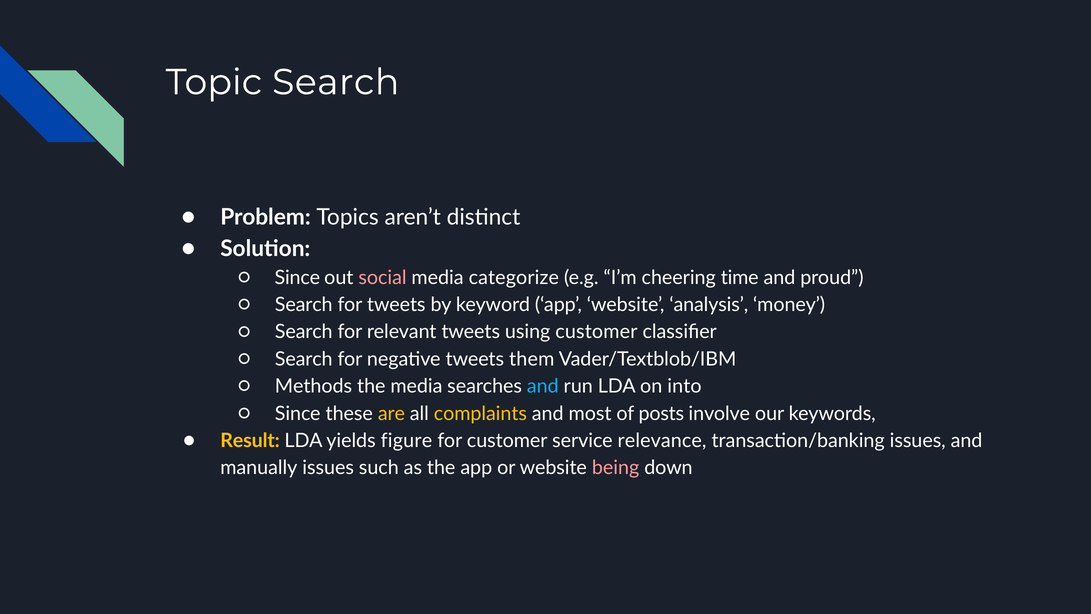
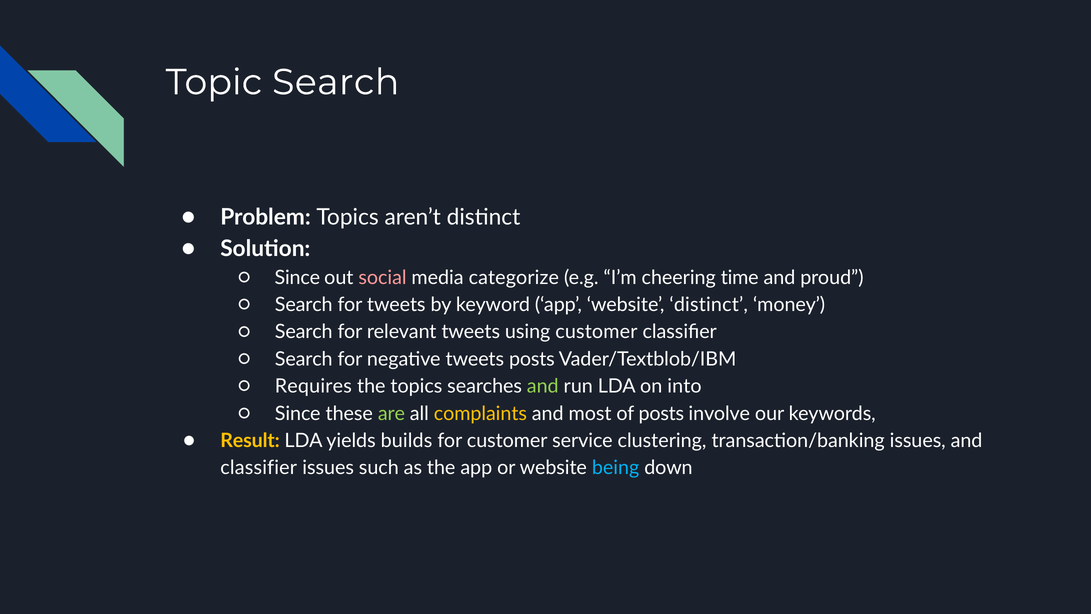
website analysis: analysis -> distinct
tweets them: them -> posts
Methods: Methods -> Requires
the media: media -> topics
and at (543, 386) colour: light blue -> light green
are colour: yellow -> light green
figure: figure -> builds
relevance: relevance -> clustering
manually at (259, 468): manually -> classifier
being colour: pink -> light blue
